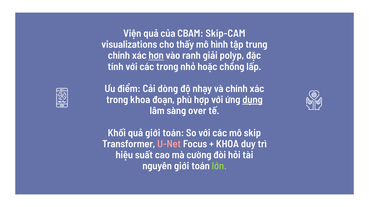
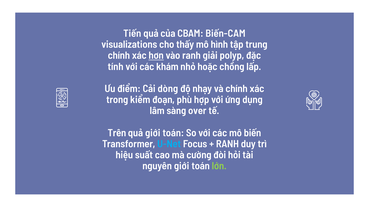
Viện: Viện -> Tiến
Skip-CAM: Skip-CAM -> Biến-CAM
các trong: trong -> khám
trong khoa: khoa -> kiểm
dụng underline: present -> none
Khối: Khối -> Trên
skip: skip -> biến
U-Net colour: pink -> light blue
KHOA at (227, 144): KHOA -> RANH
